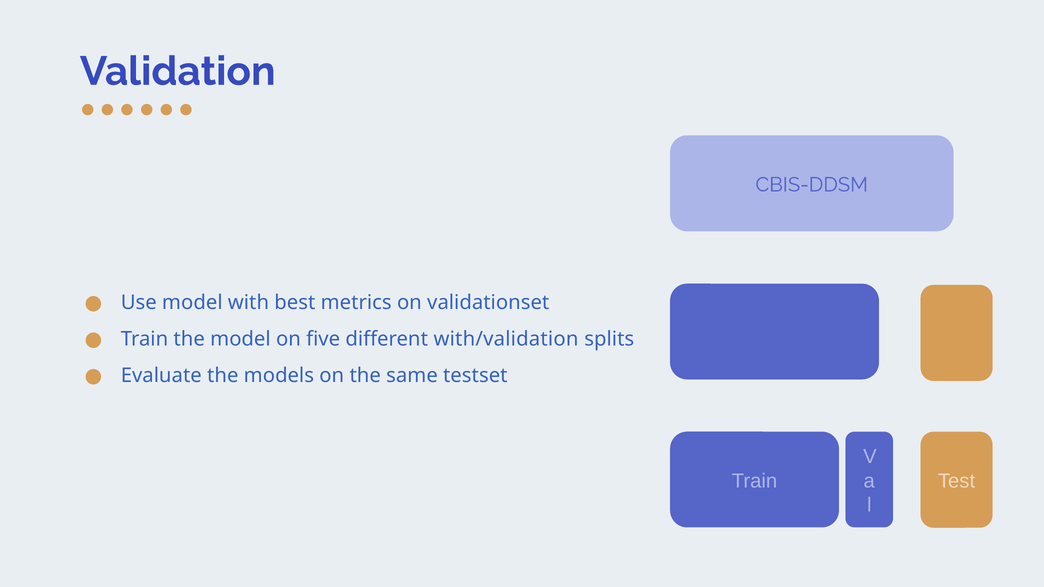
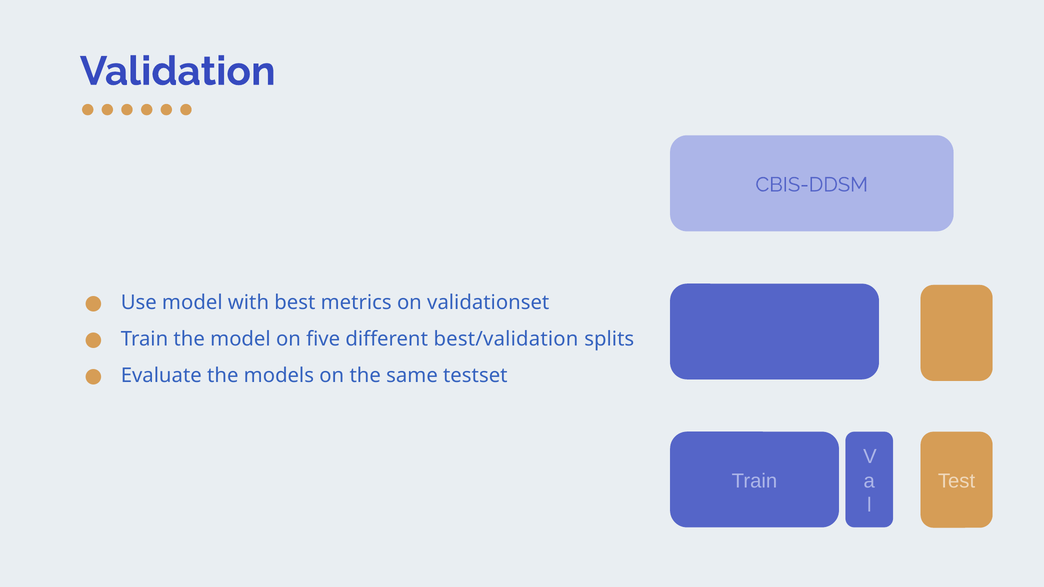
with/validation: with/validation -> best/validation
